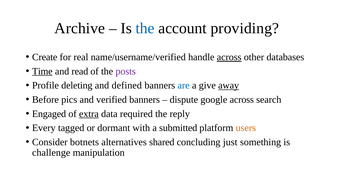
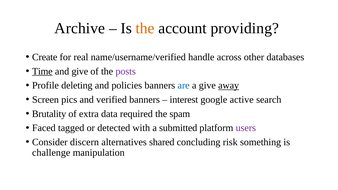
the at (145, 28) colour: blue -> orange
across at (229, 57) underline: present -> none
and read: read -> give
defined: defined -> policies
Before: Before -> Screen
dispute: dispute -> interest
google across: across -> active
Engaged: Engaged -> Brutality
extra underline: present -> none
reply: reply -> spam
Every: Every -> Faced
dormant: dormant -> detected
users colour: orange -> purple
botnets: botnets -> discern
just: just -> risk
